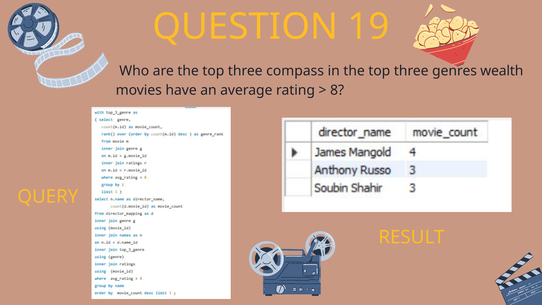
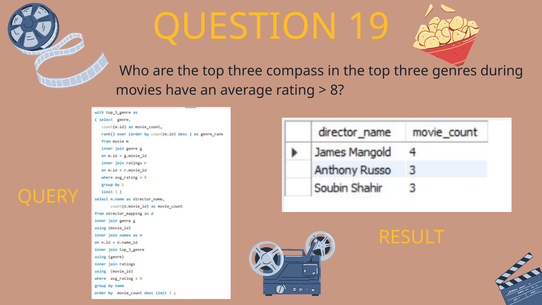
wealth: wealth -> during
